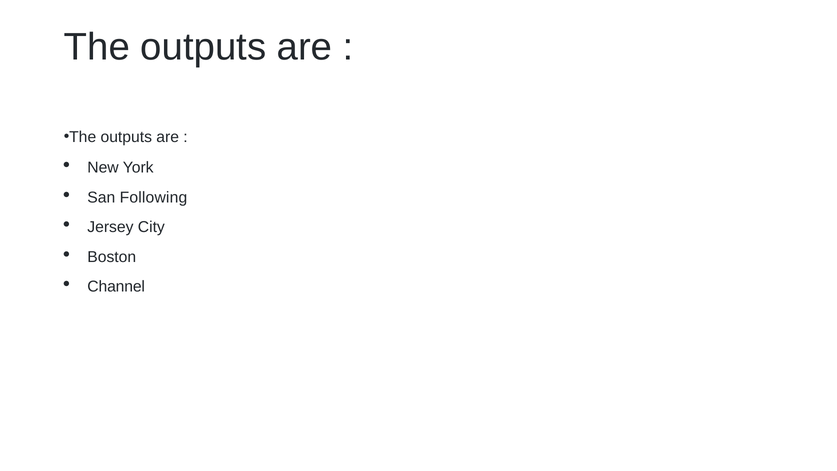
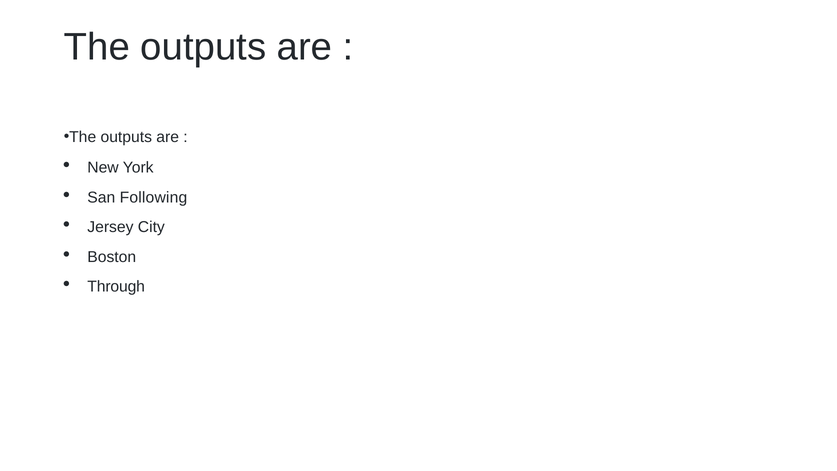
Channel: Channel -> Through
